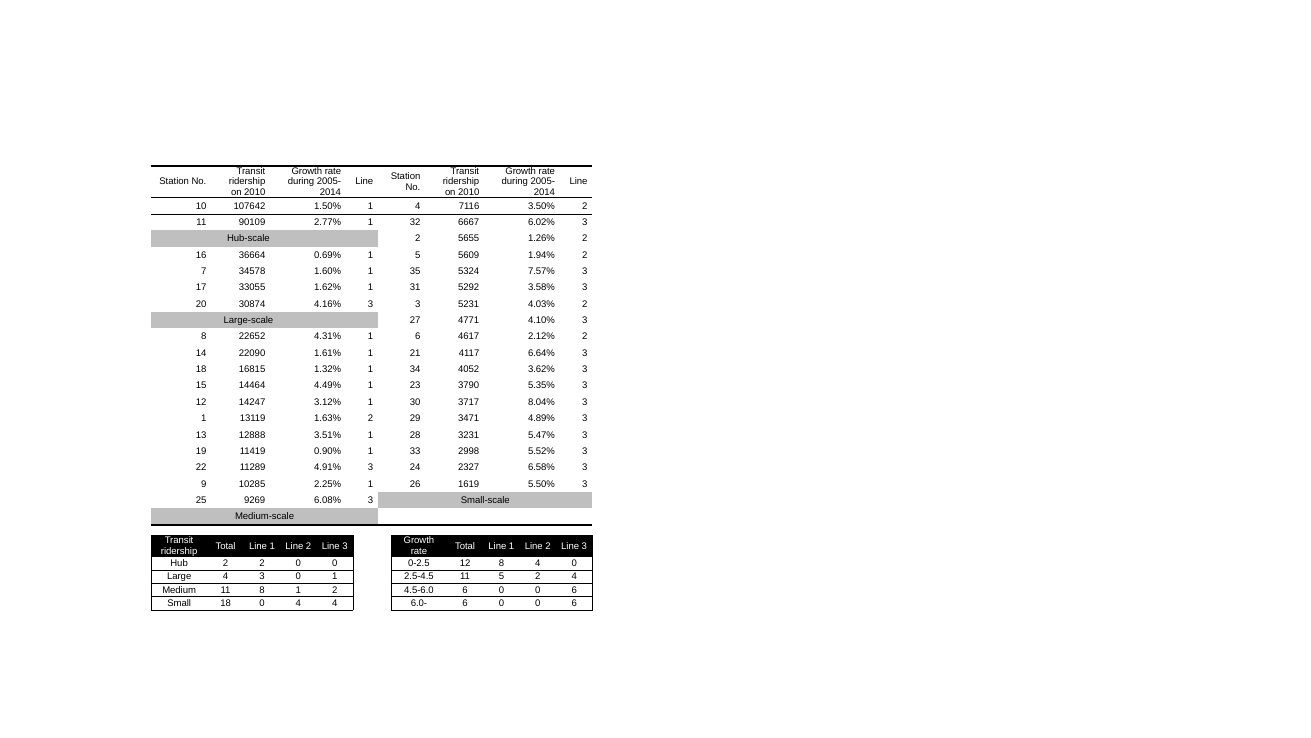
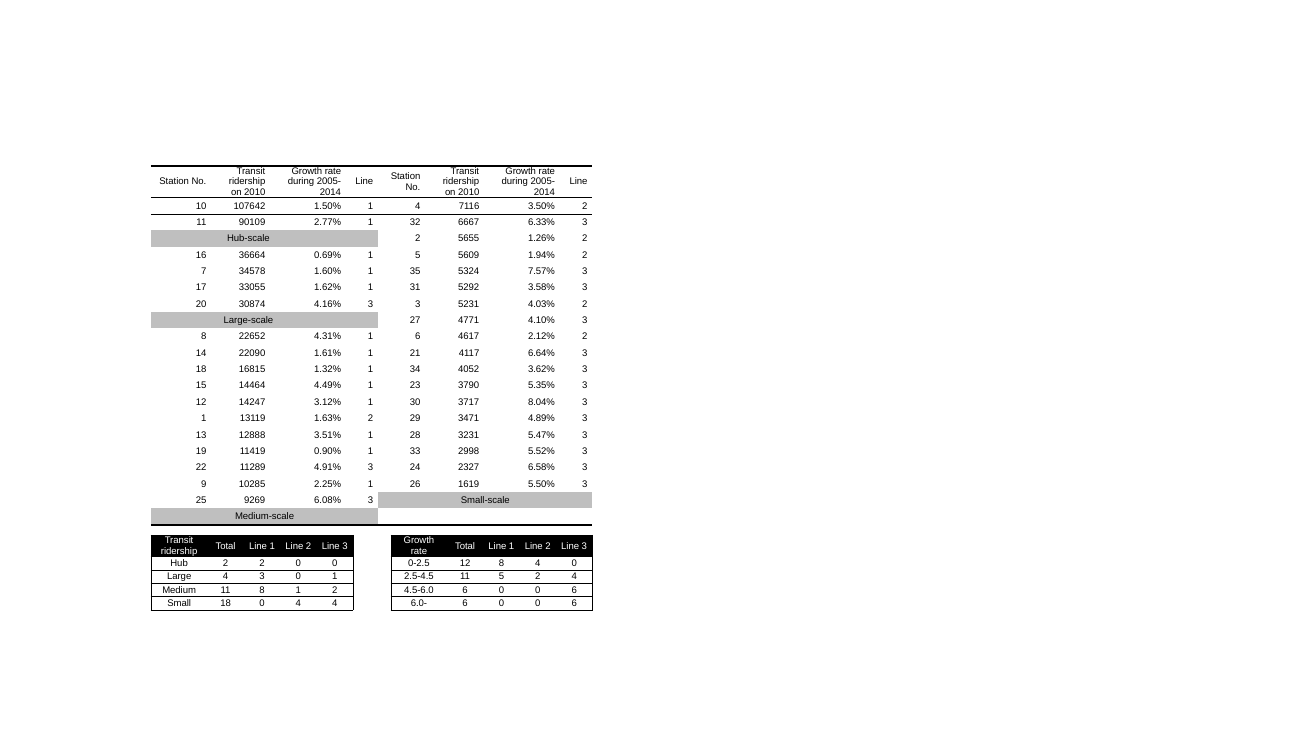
6.02%: 6.02% -> 6.33%
